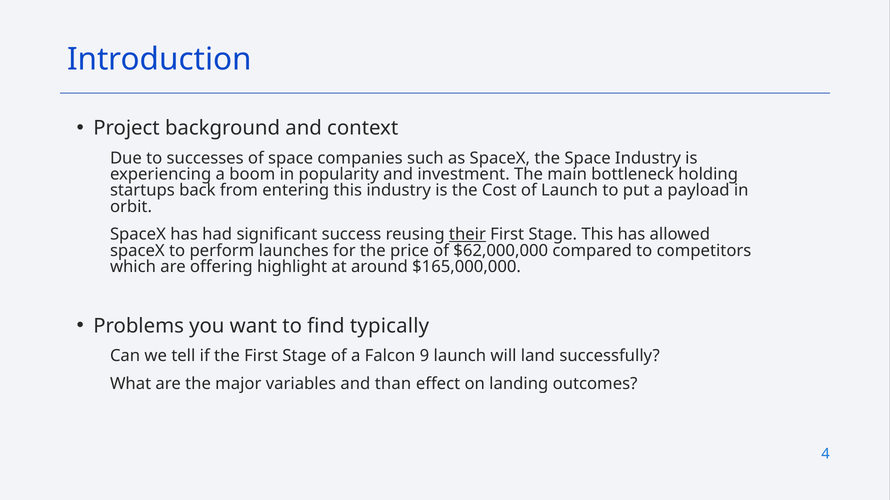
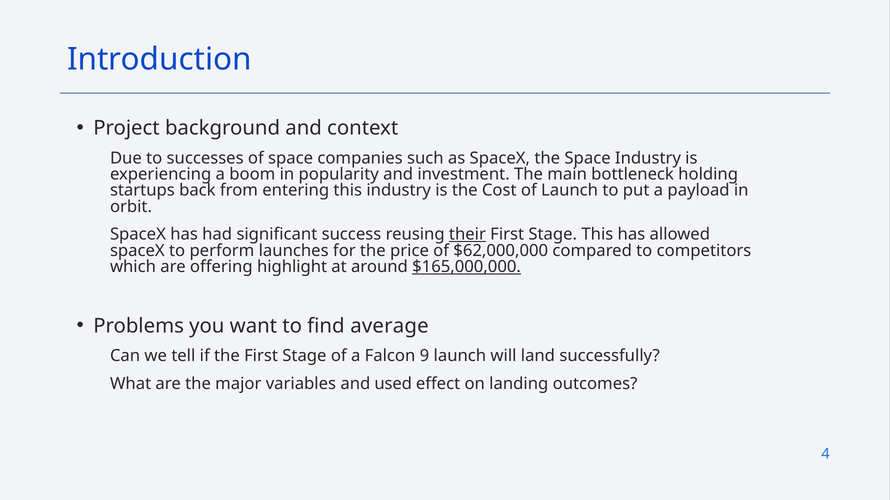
$165,000,000 underline: none -> present
typically: typically -> average
than: than -> used
